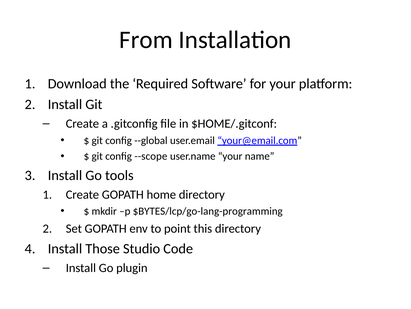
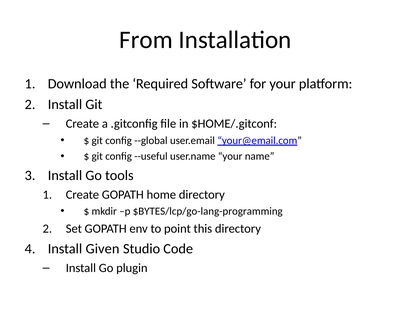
--scope: --scope -> --useful
Those: Those -> Given
